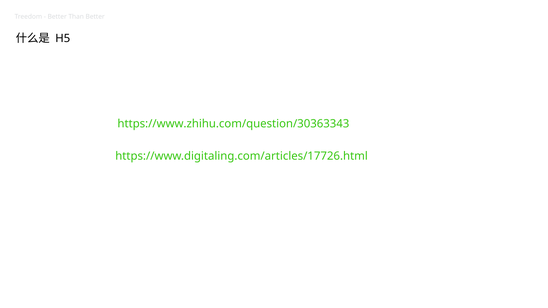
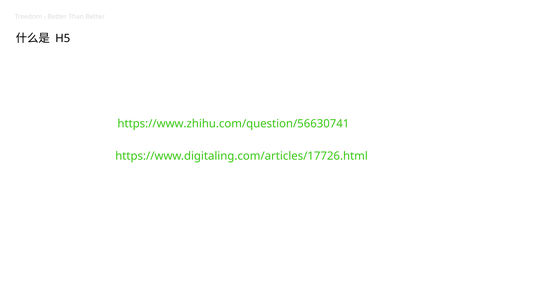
https://www.zhihu.com/question/30363343: https://www.zhihu.com/question/30363343 -> https://www.zhihu.com/question/56630741
